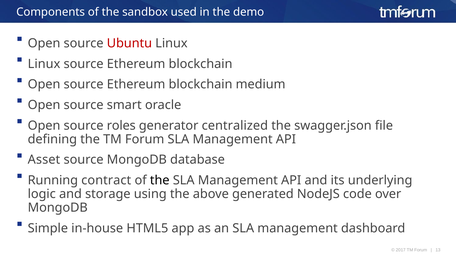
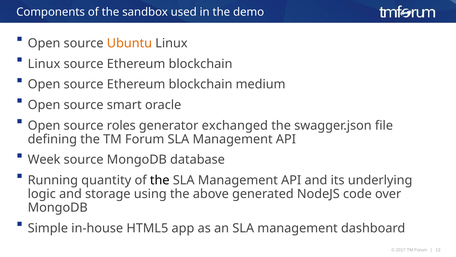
Ubuntu colour: red -> orange
centralized: centralized -> exchanged
Asset: Asset -> Week
contract: contract -> quantity
